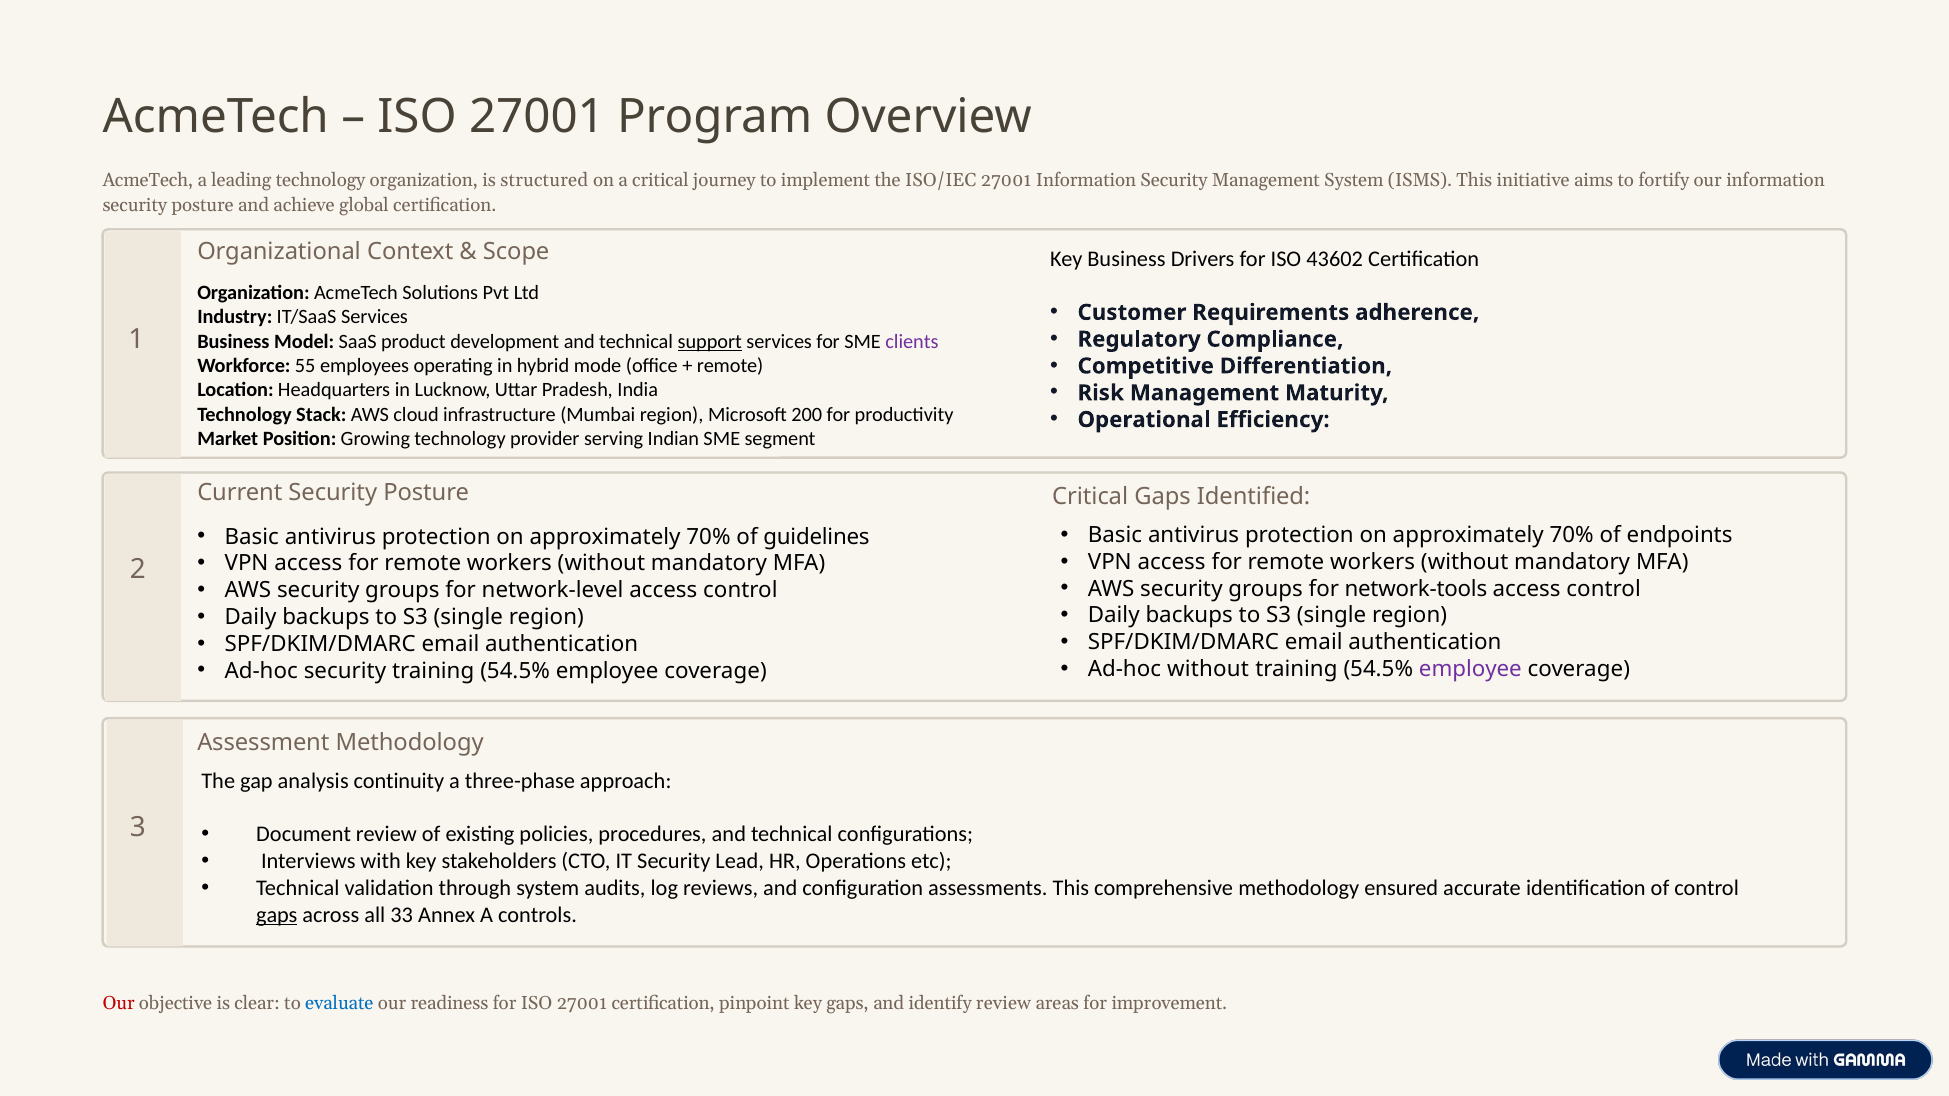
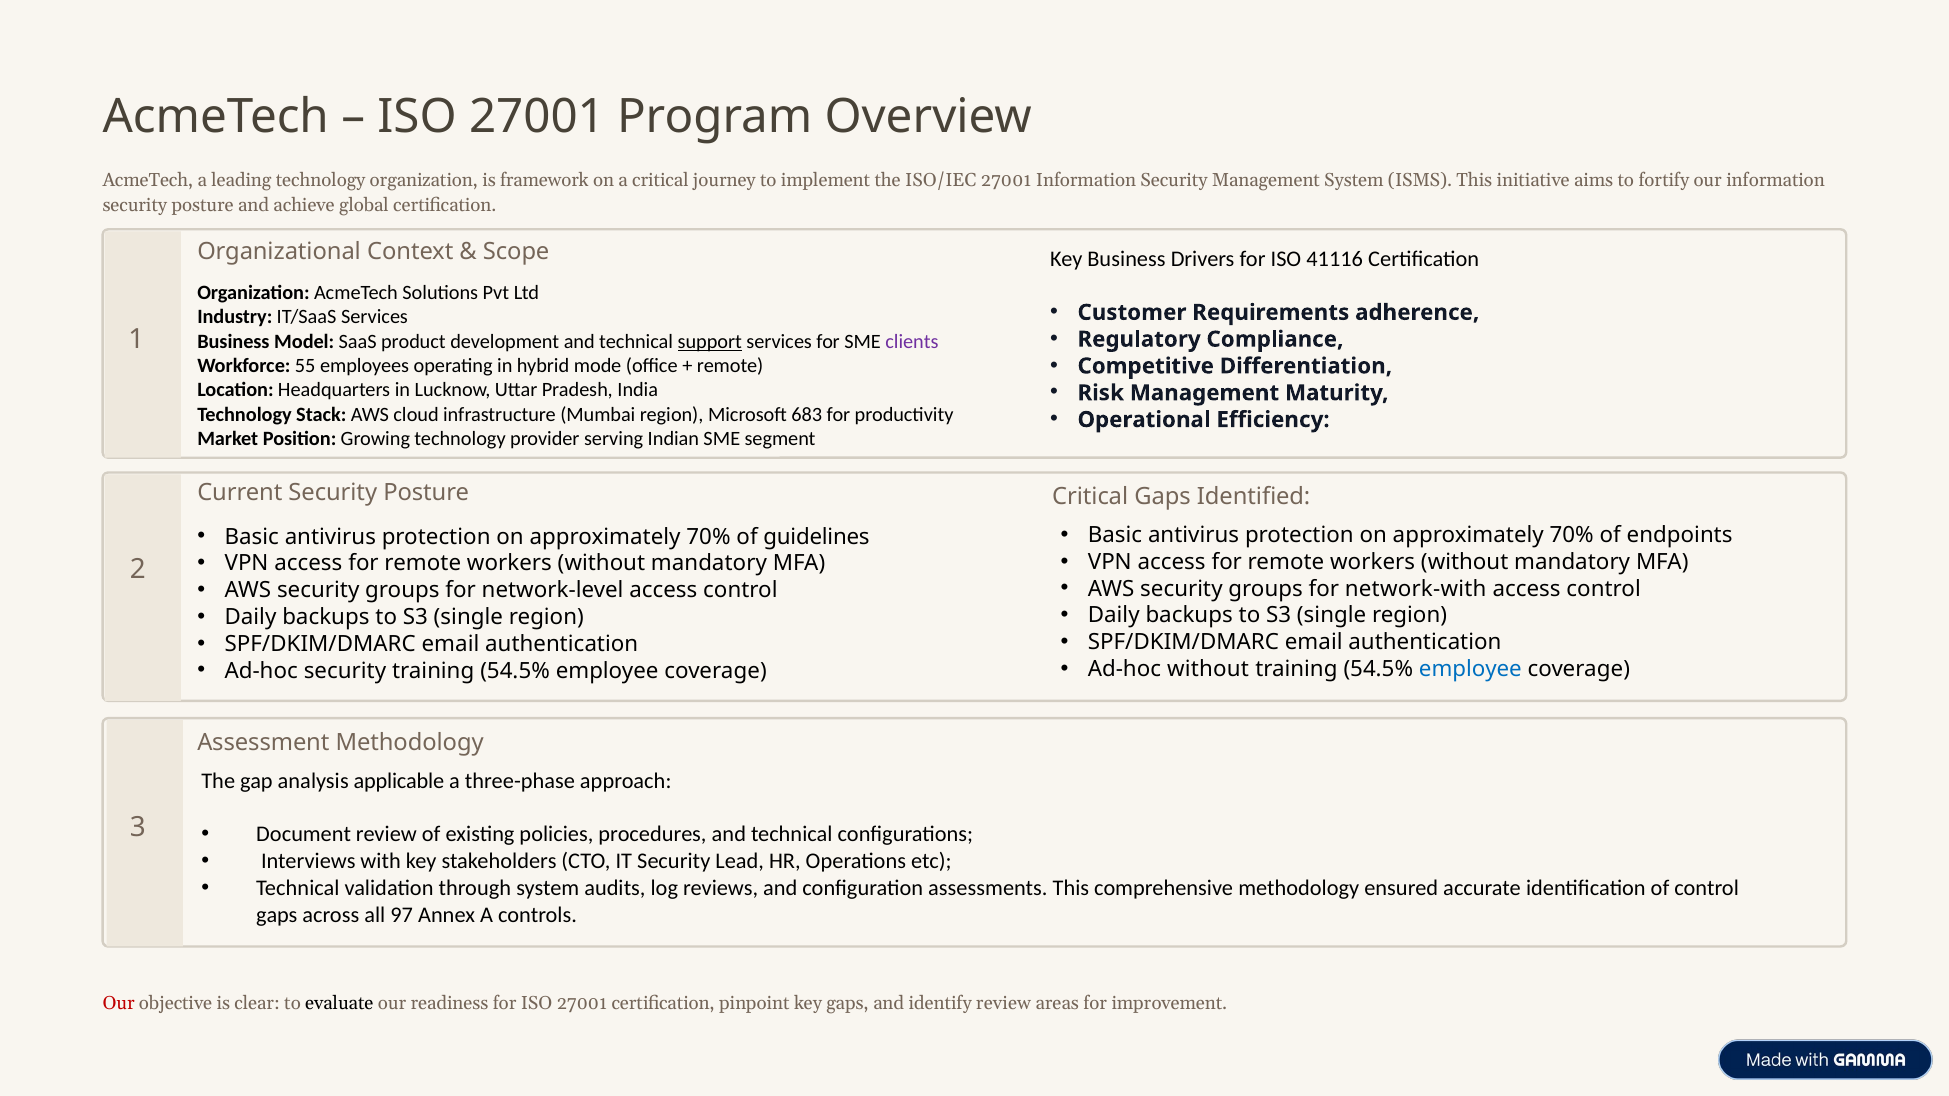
structured: structured -> framework
43602: 43602 -> 41116
200: 200 -> 683
network-tools: network-tools -> network-with
employee at (1470, 669) colour: purple -> blue
continuity: continuity -> applicable
gaps at (277, 915) underline: present -> none
33: 33 -> 97
evaluate colour: blue -> black
